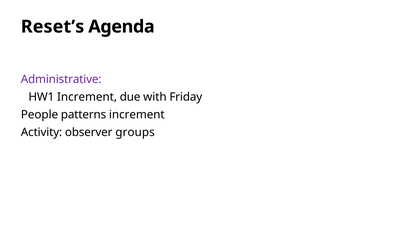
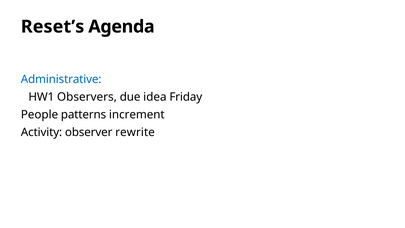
Administrative colour: purple -> blue
HW1 Increment: Increment -> Observers
with: with -> idea
groups: groups -> rewrite
